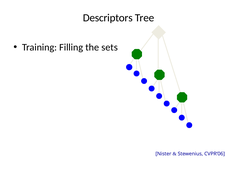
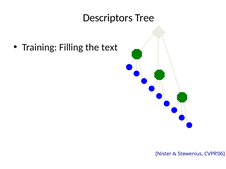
sets: sets -> text
